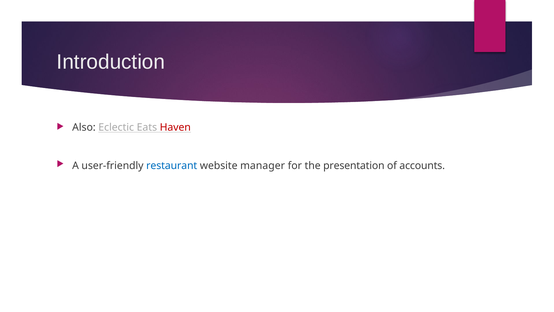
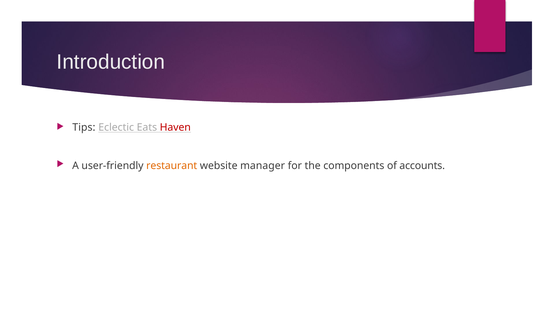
Also: Also -> Tips
restaurant colour: blue -> orange
presentation: presentation -> components
